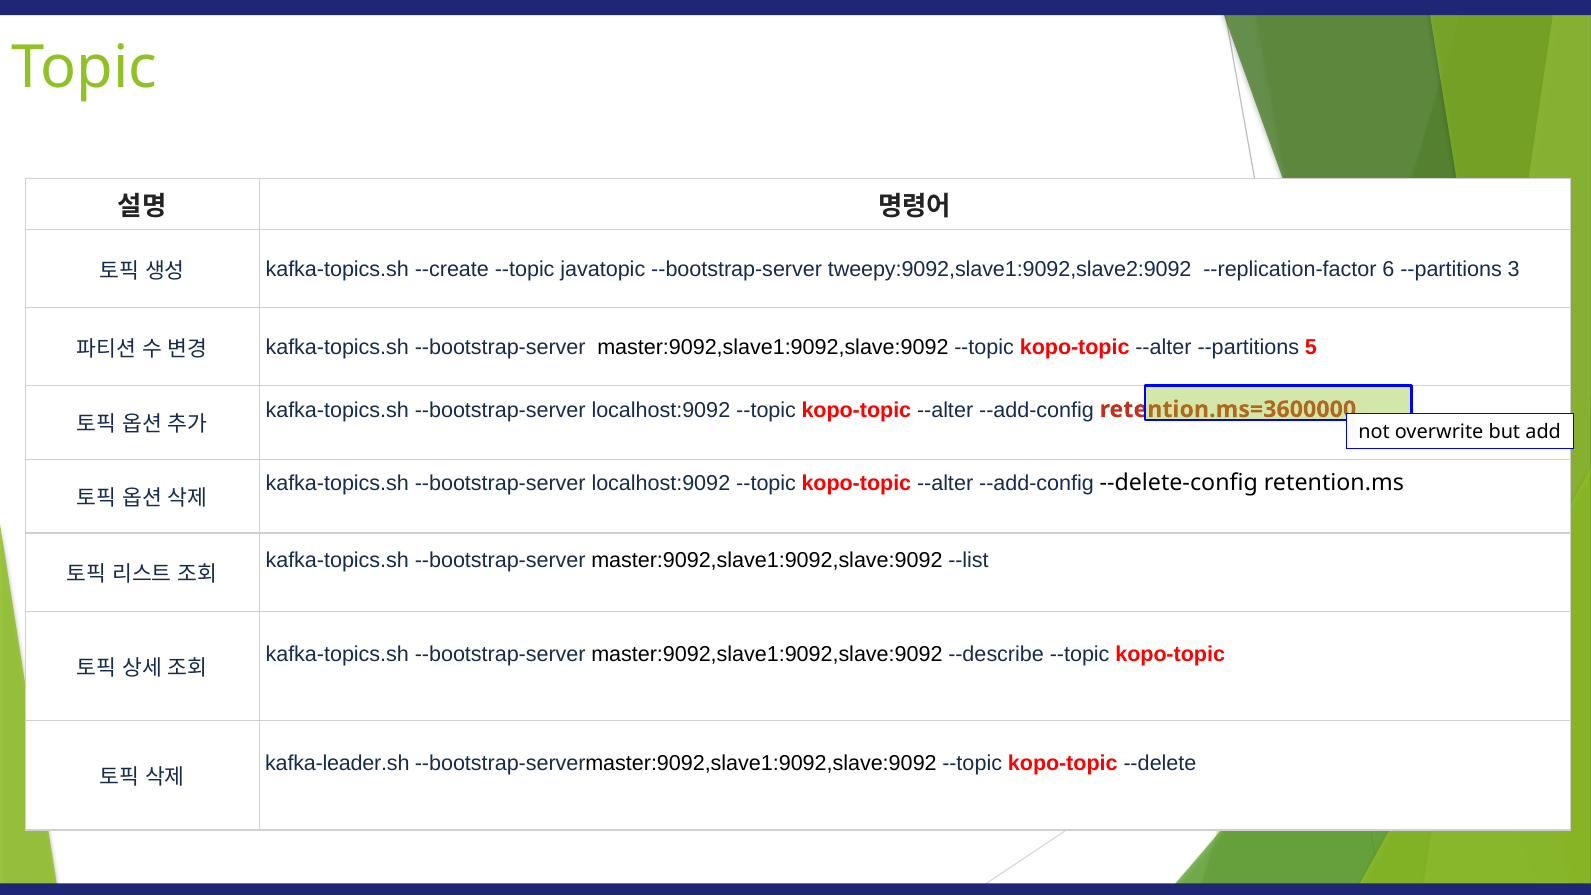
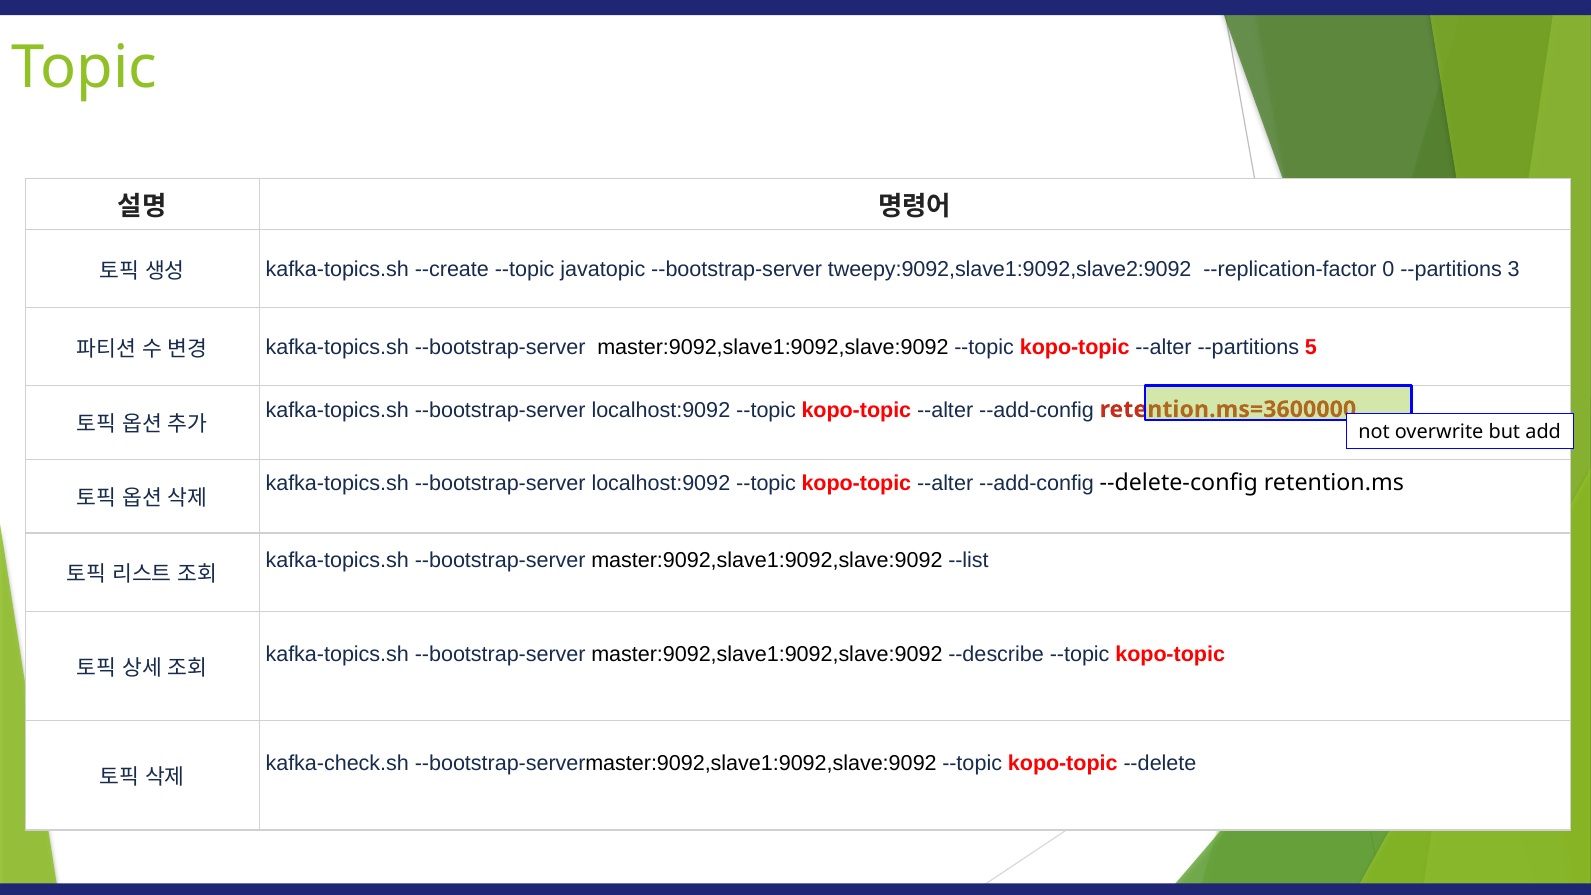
6: 6 -> 0
kafka-leader.sh: kafka-leader.sh -> kafka-check.sh
